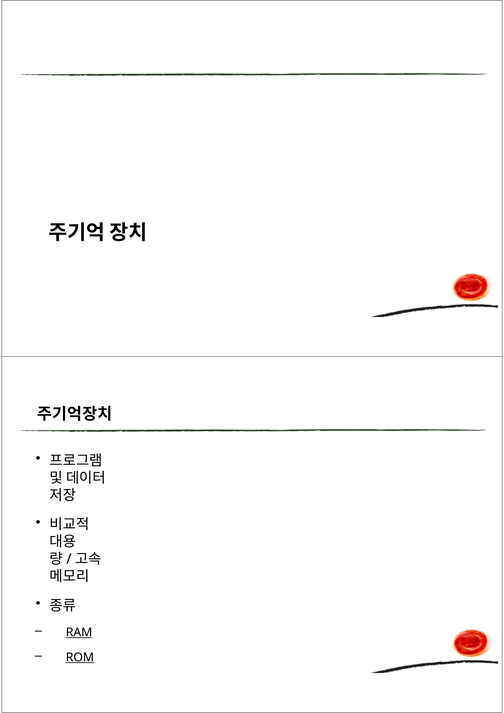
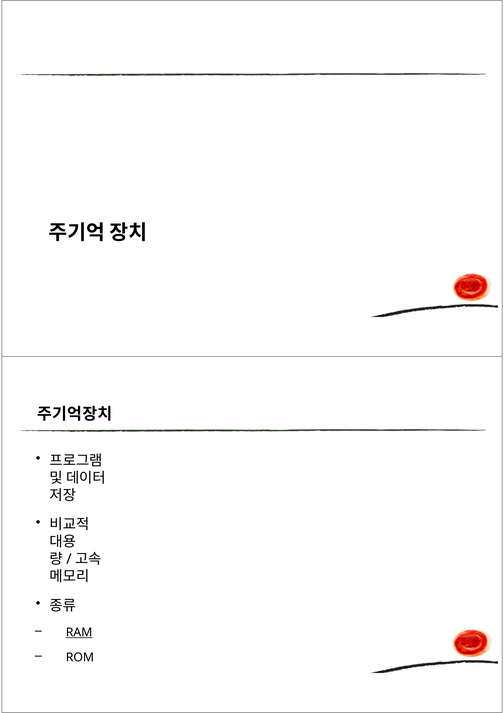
ROM underline: present -> none
